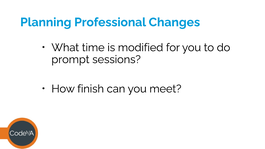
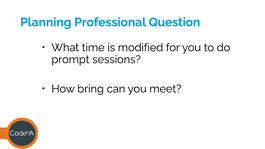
Changes: Changes -> Question
finish: finish -> bring
